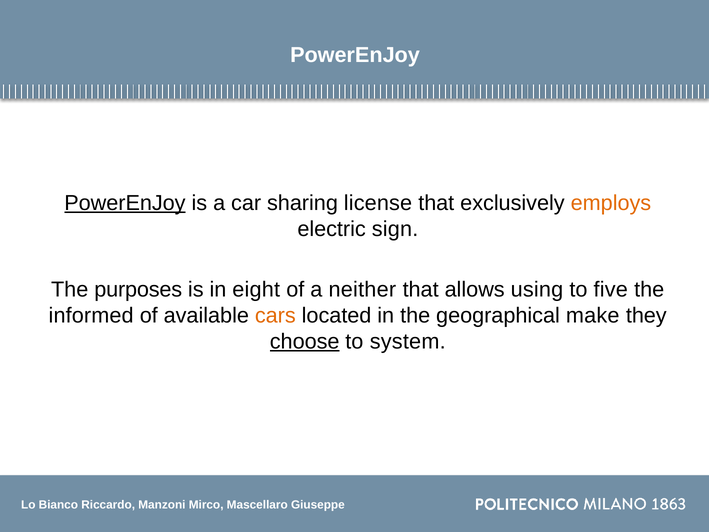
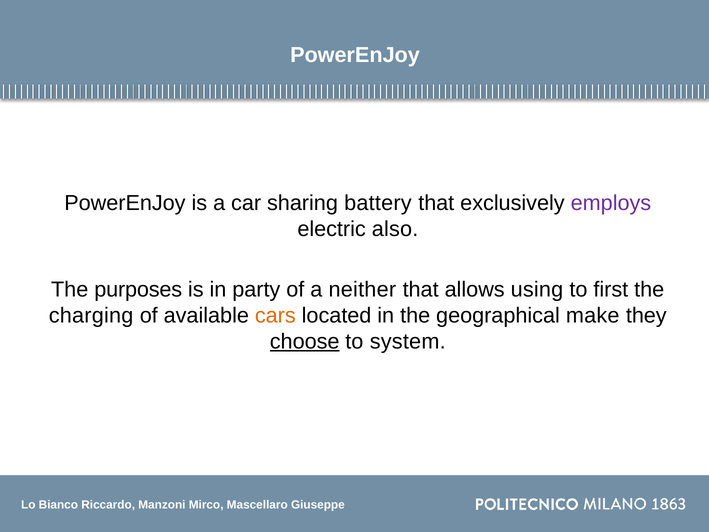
PowerEnJoy at (125, 203) underline: present -> none
license: license -> battery
employs colour: orange -> purple
sign: sign -> also
eight: eight -> party
five: five -> first
informed: informed -> charging
